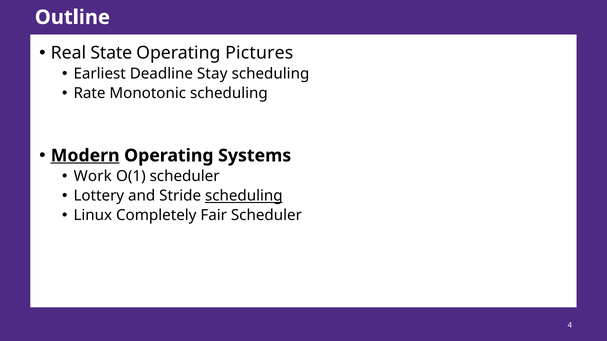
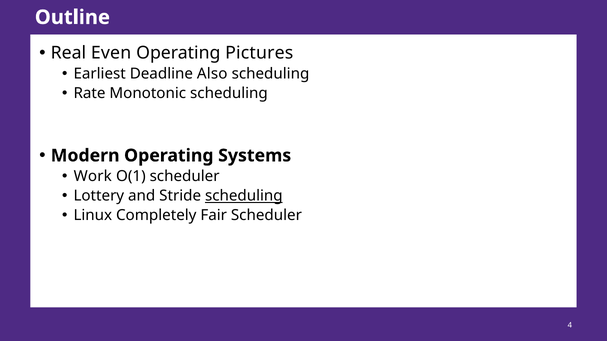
State: State -> Even
Stay: Stay -> Also
Modern underline: present -> none
